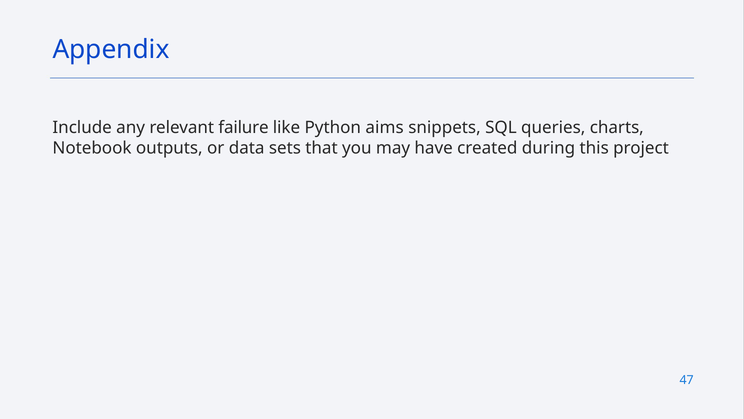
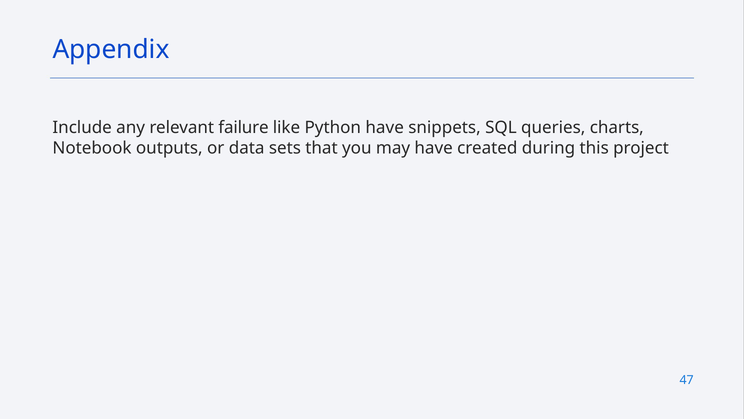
Python aims: aims -> have
